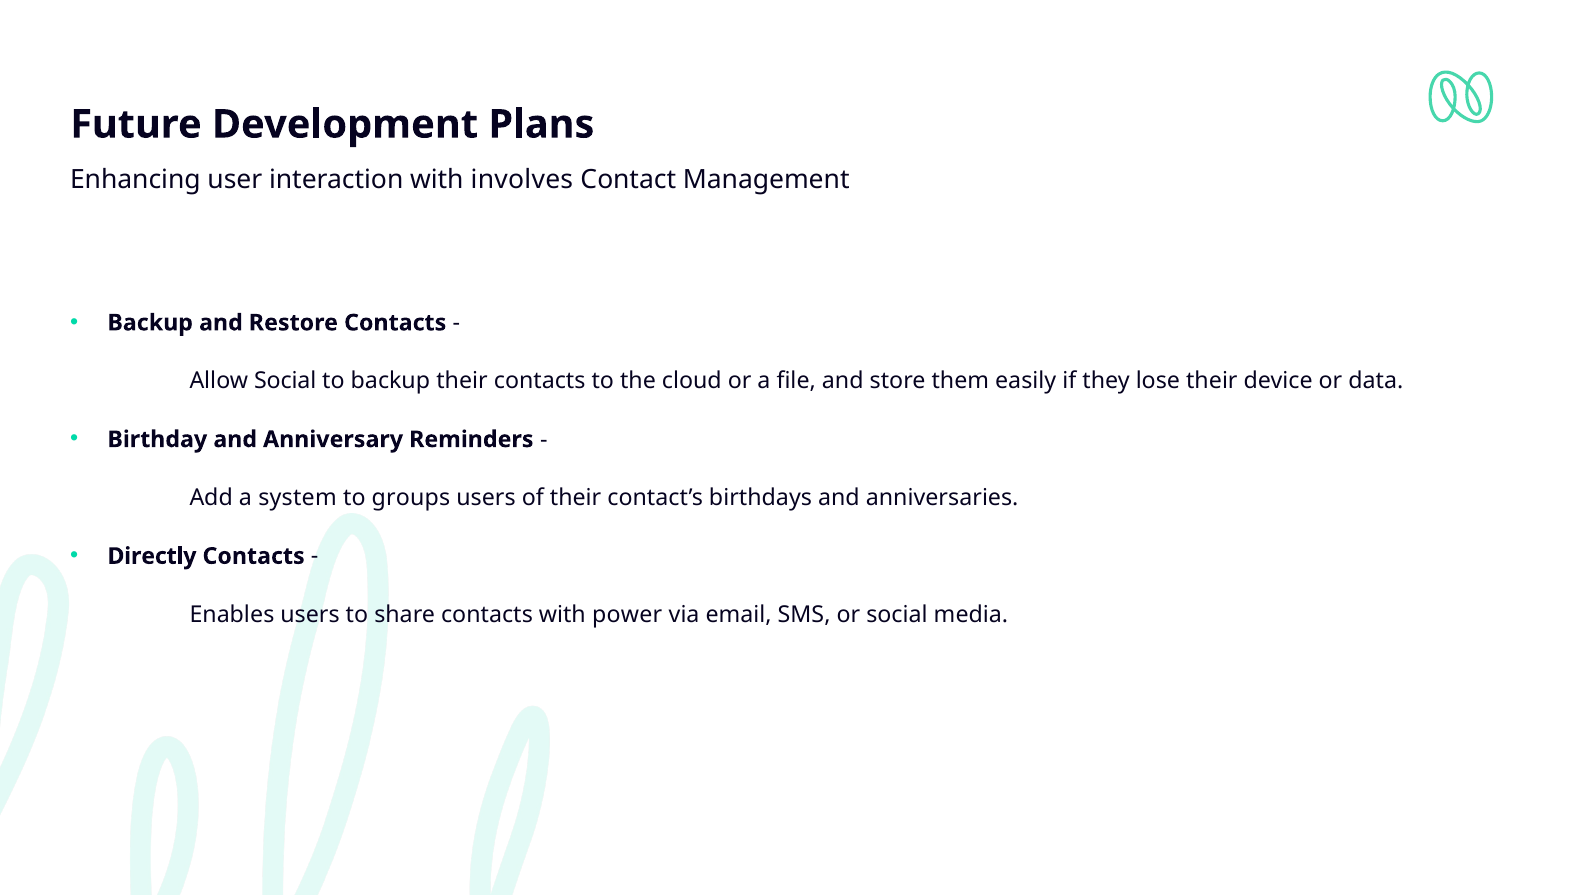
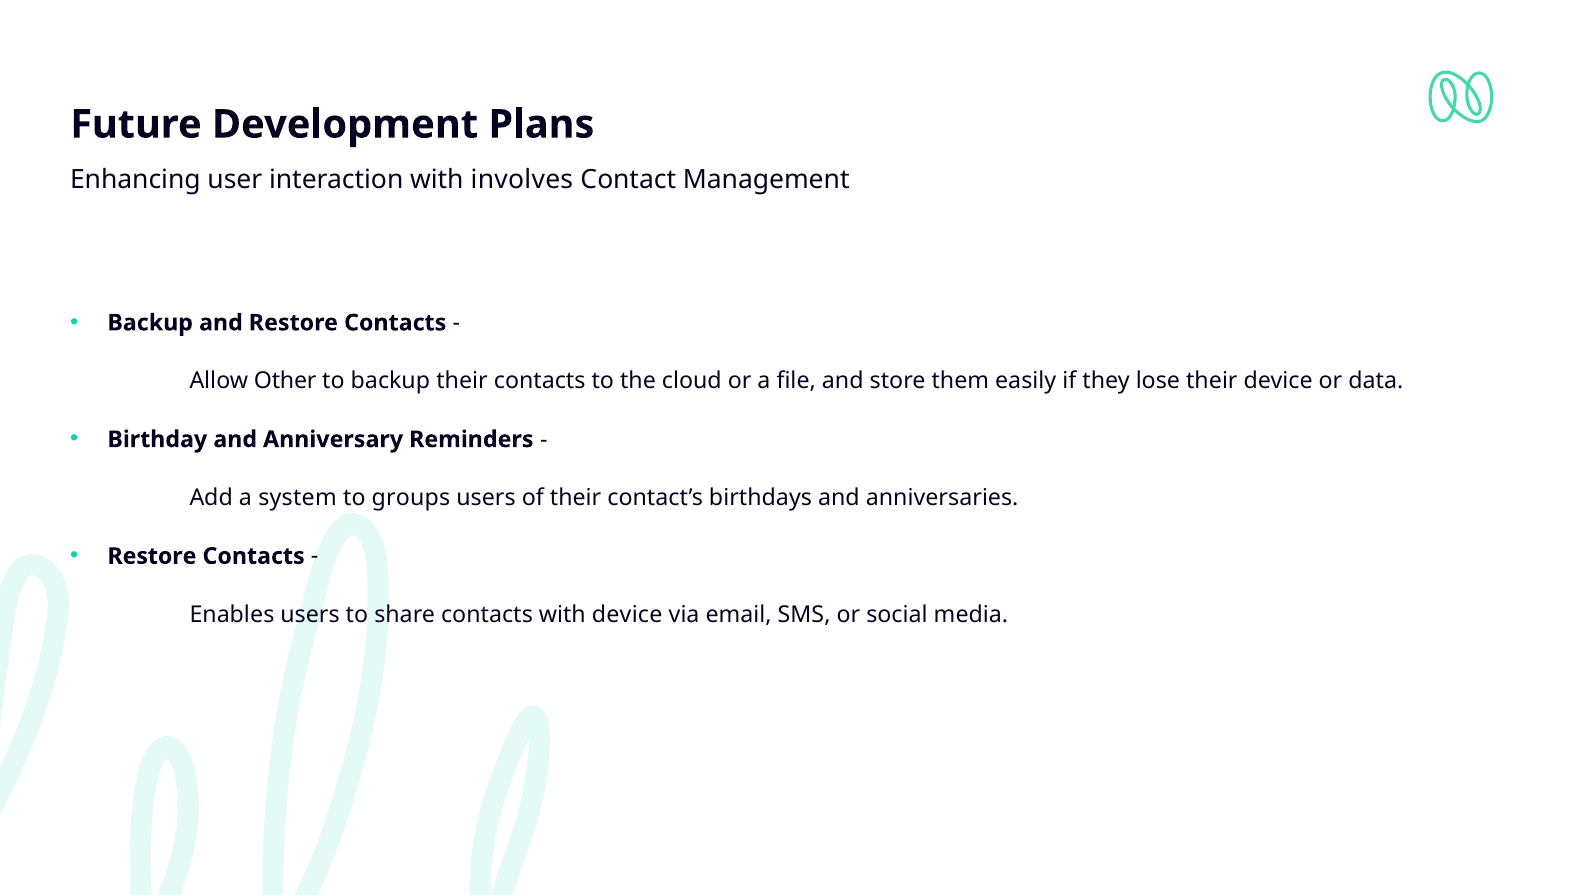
Allow Social: Social -> Other
Directly at (152, 556): Directly -> Restore
with power: power -> device
